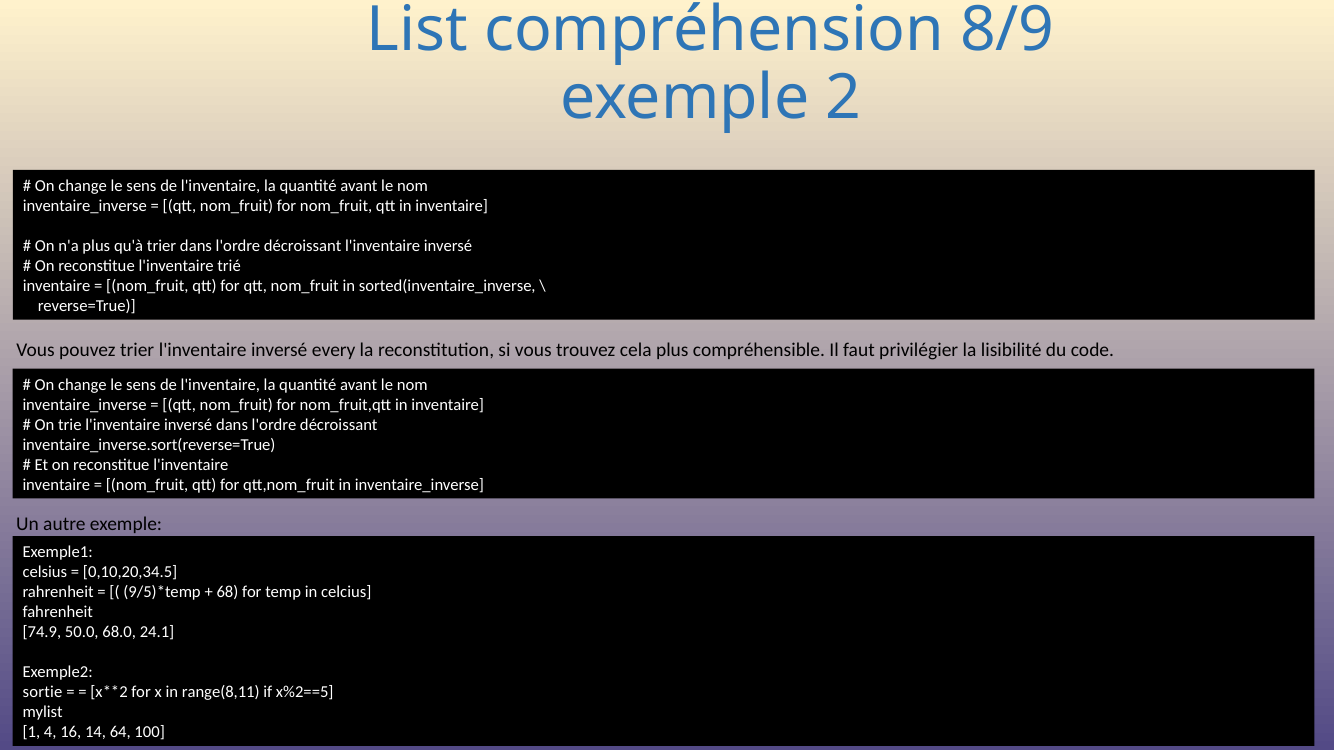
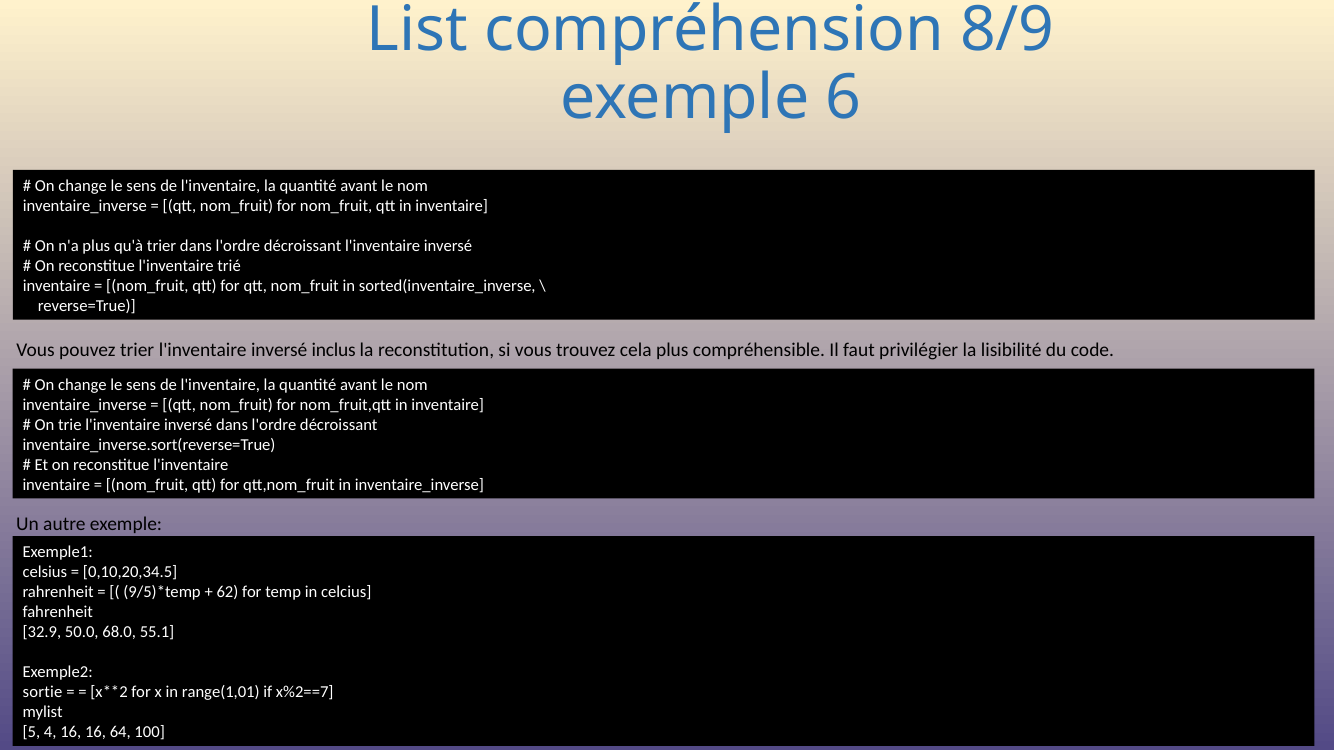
2: 2 -> 6
every: every -> inclus
68: 68 -> 62
74.9: 74.9 -> 32.9
24.1: 24.1 -> 55.1
range(8,11: range(8,11 -> range(1,01
x%2==5: x%2==5 -> x%2==7
1: 1 -> 5
16 14: 14 -> 16
